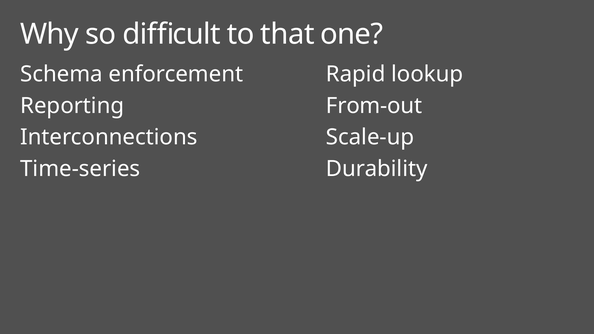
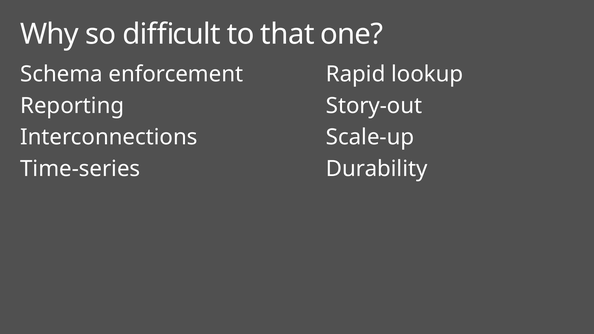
From-out: From-out -> Story-out
